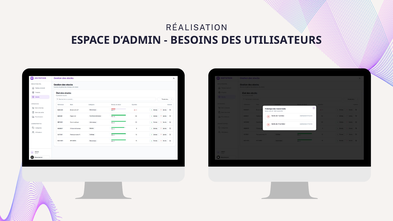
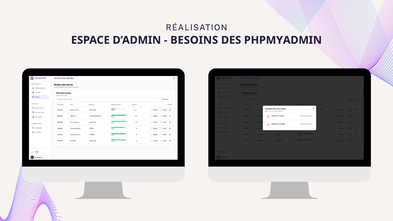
UTILISATEURS: UTILISATEURS -> PHPMYADMIN
